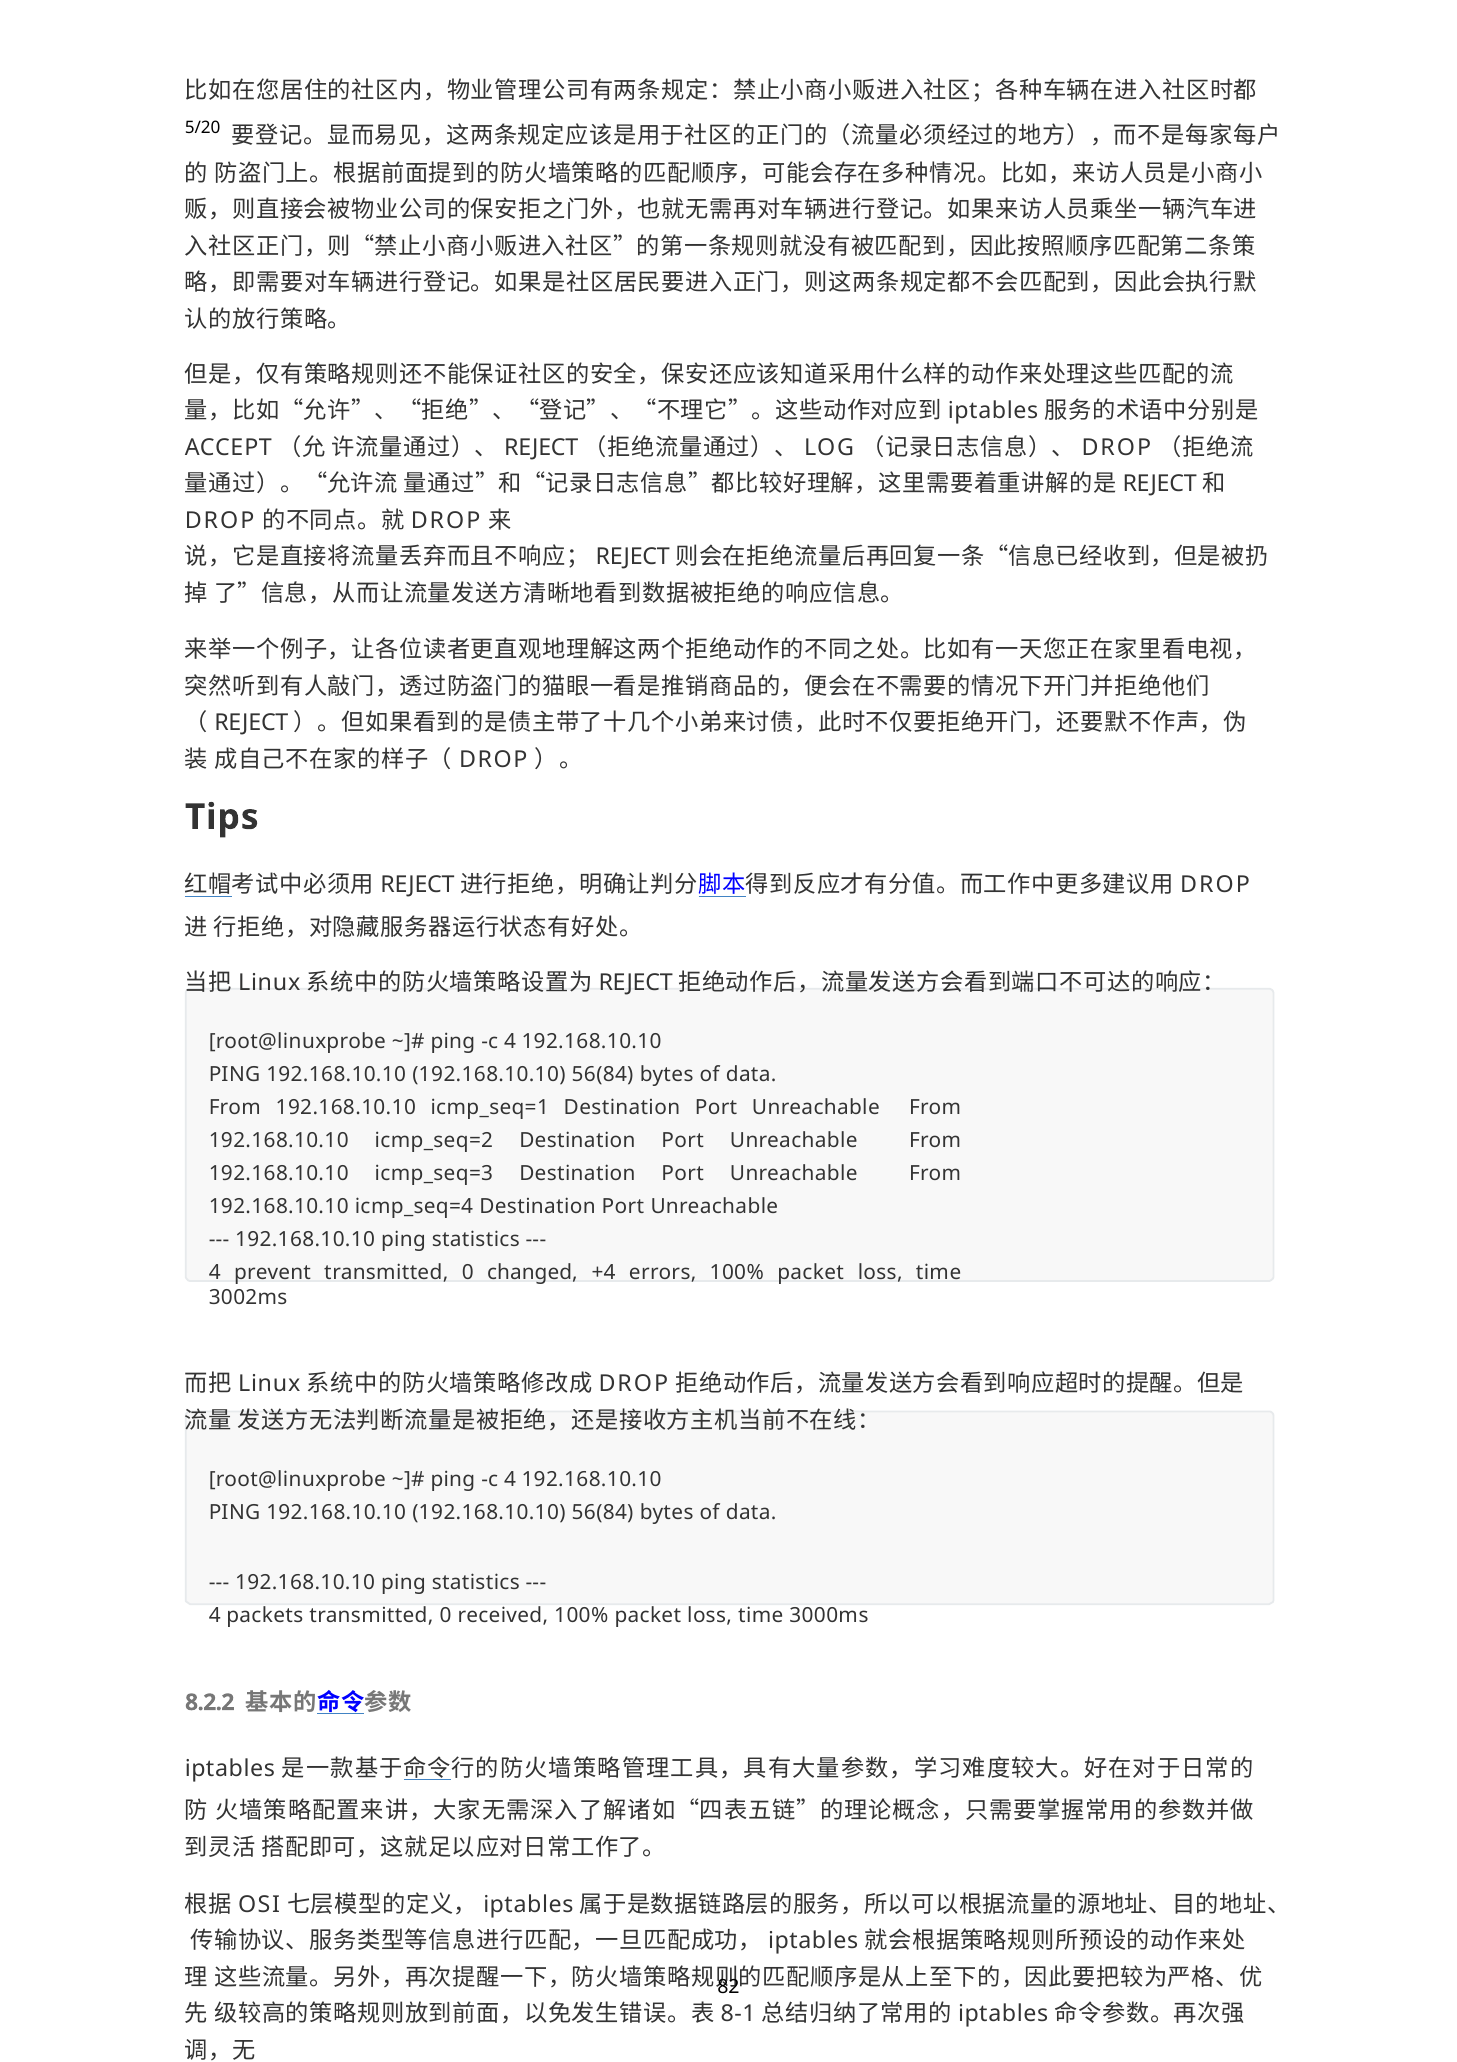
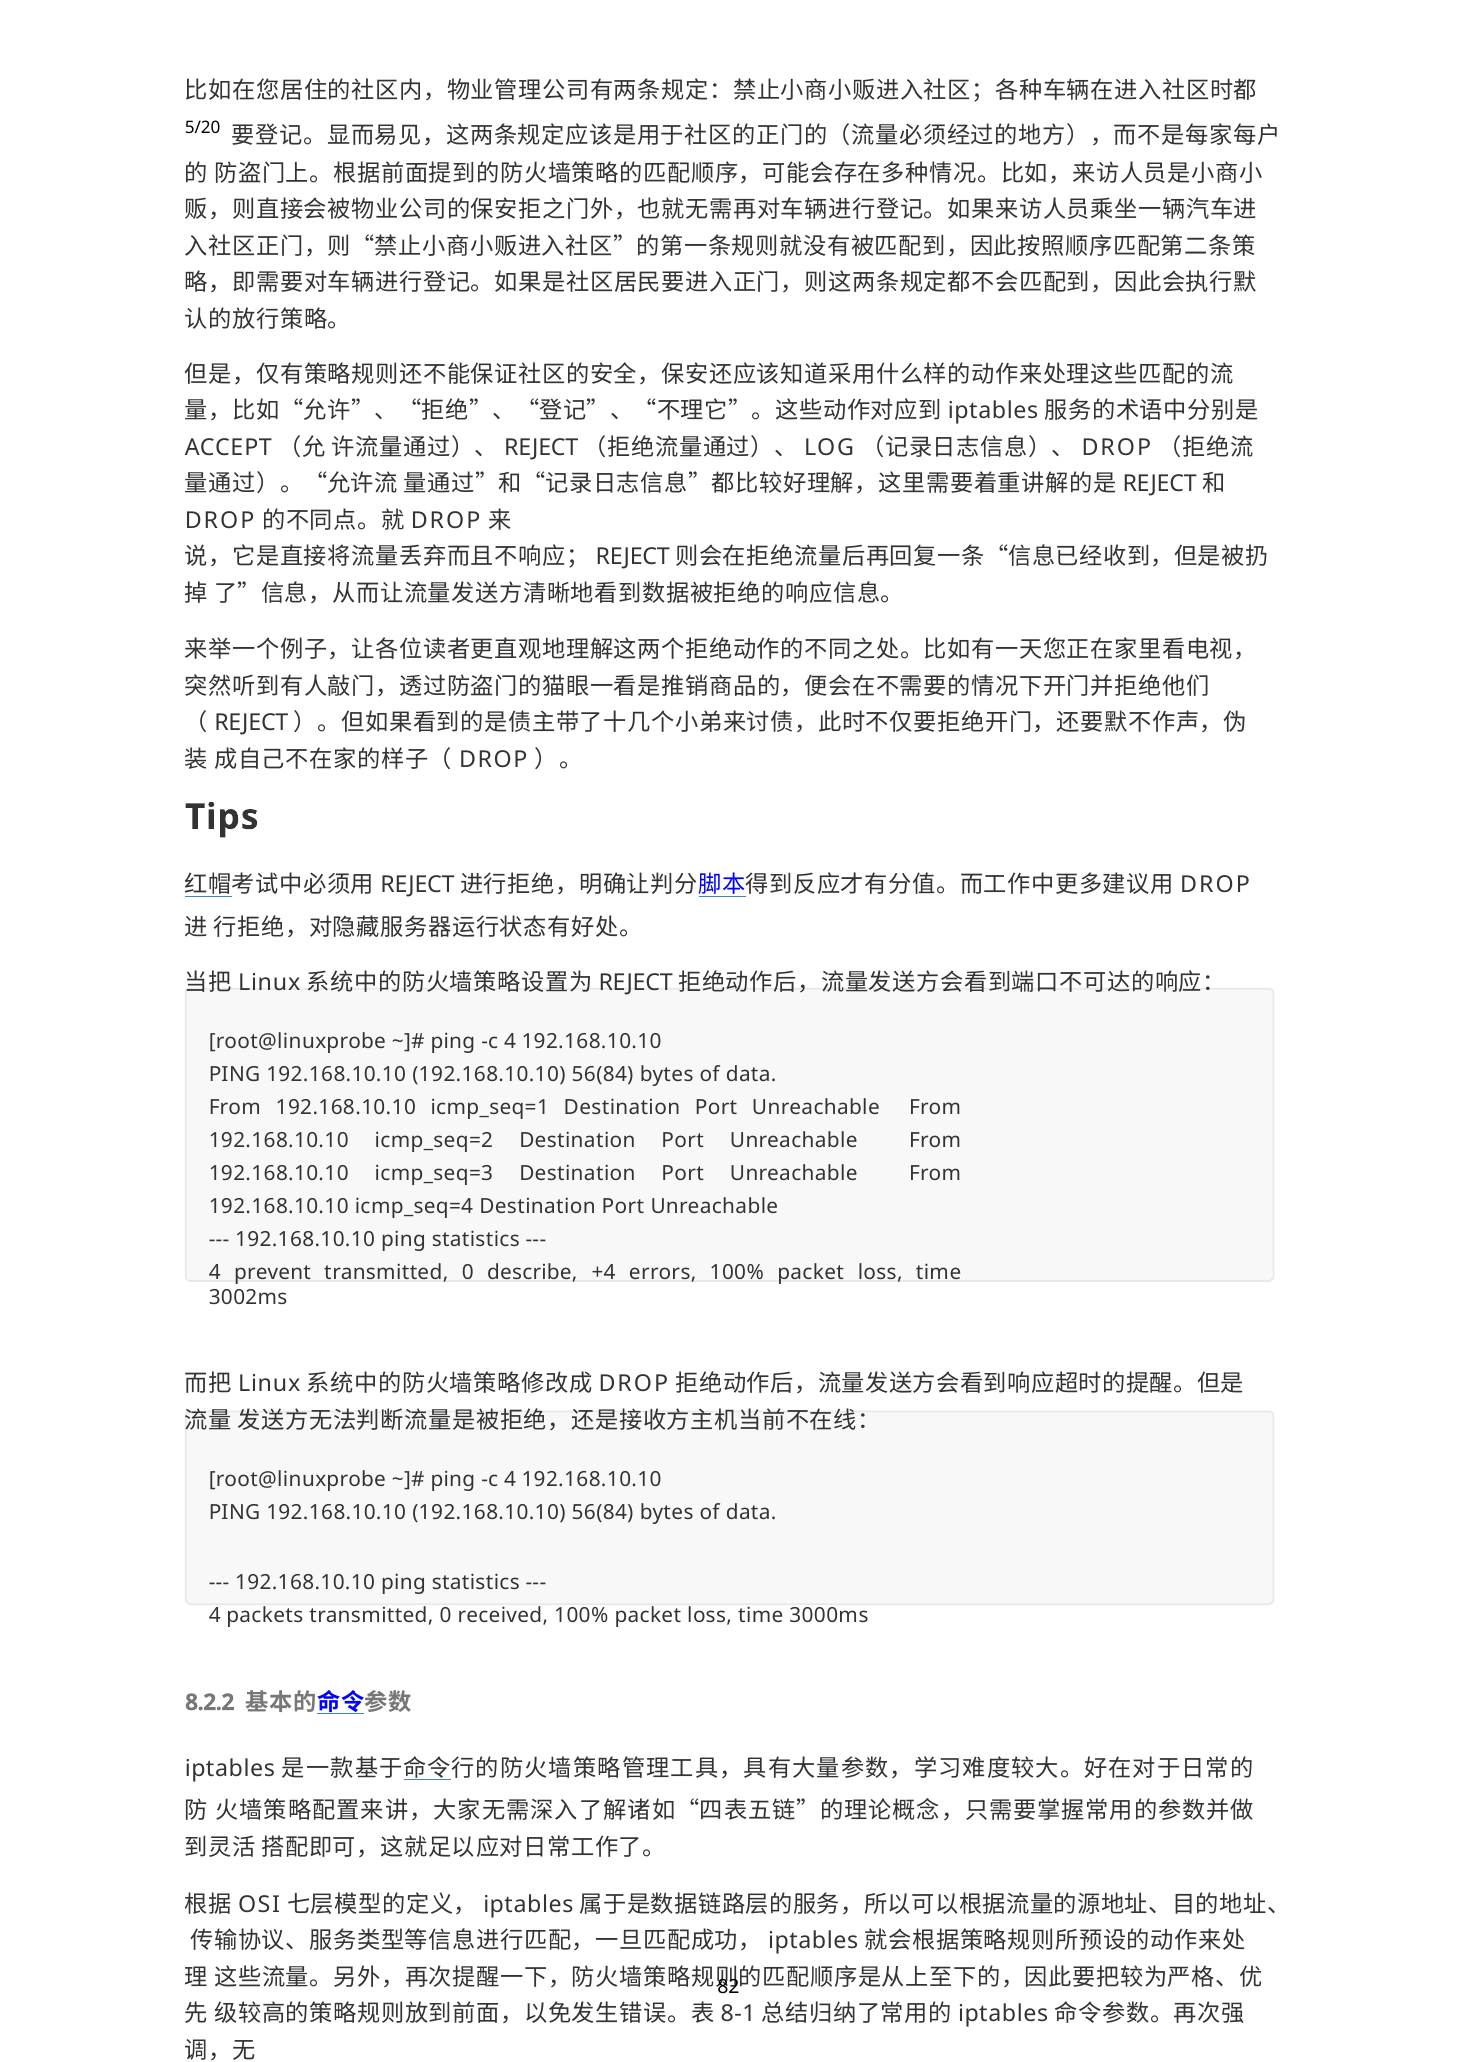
changed: changed -> describe
